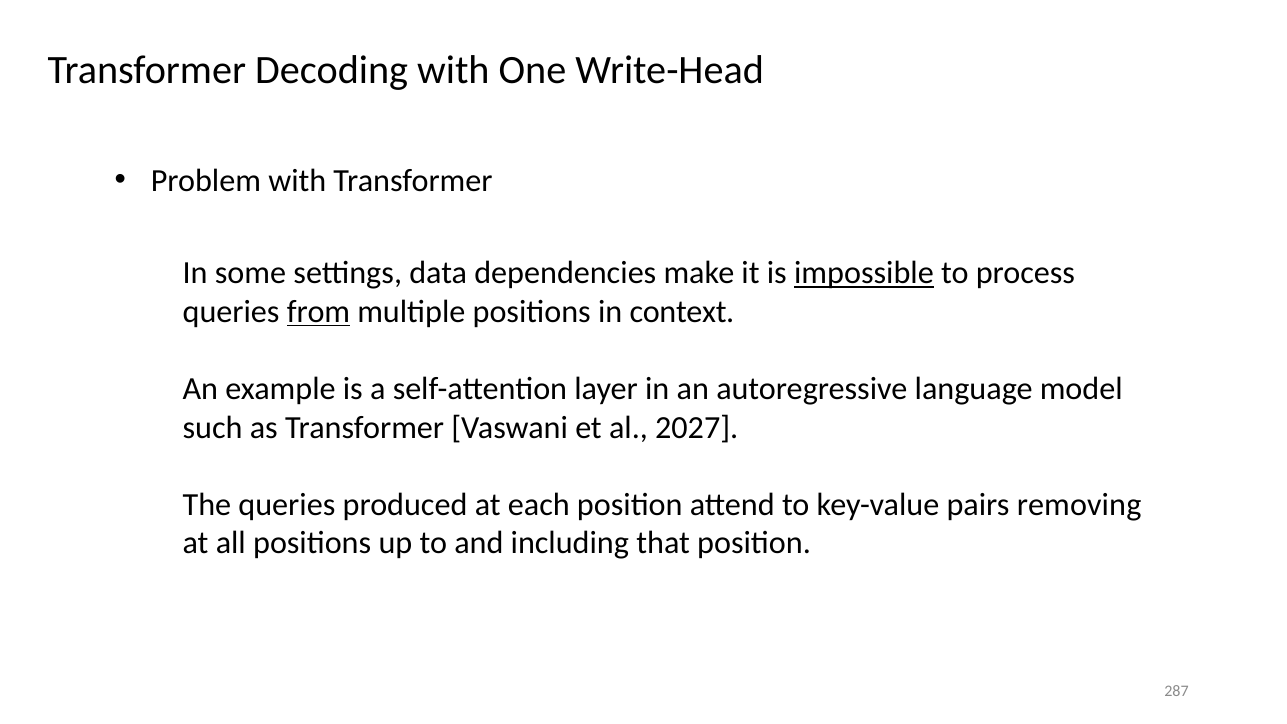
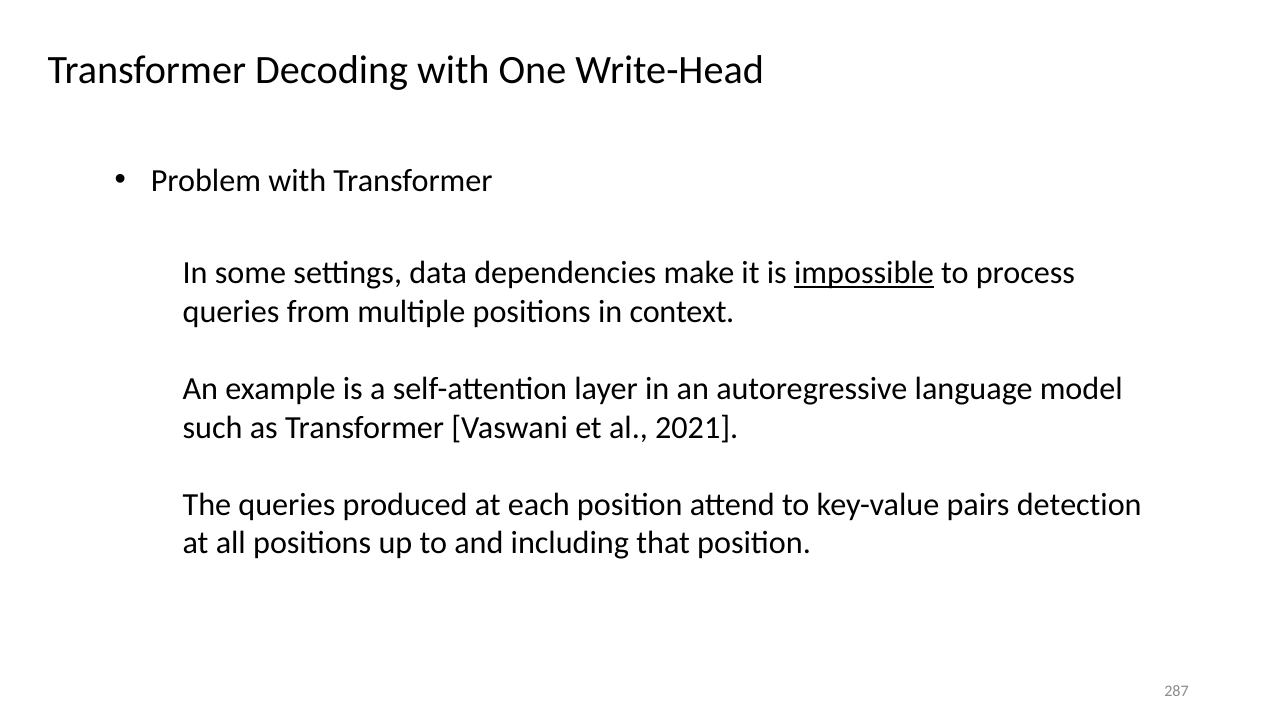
from underline: present -> none
2027: 2027 -> 2021
removing: removing -> detection
